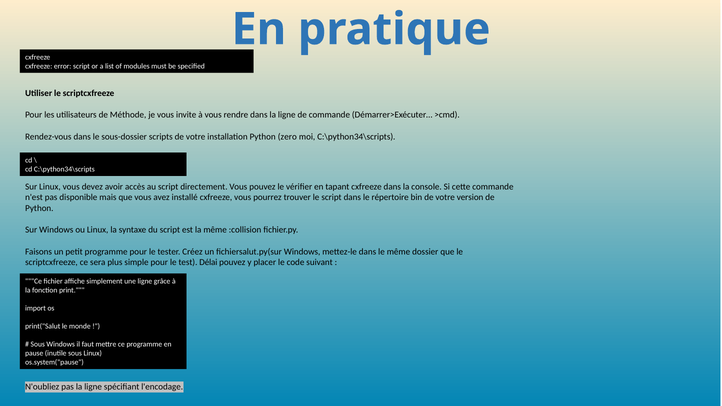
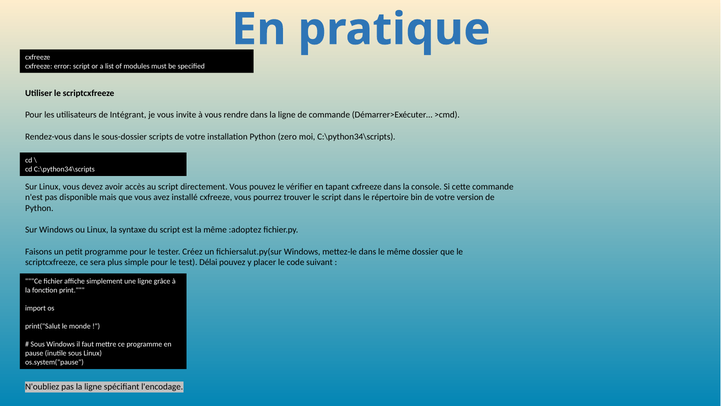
Méthode: Méthode -> Intégrant
:collision: :collision -> :adoptez
